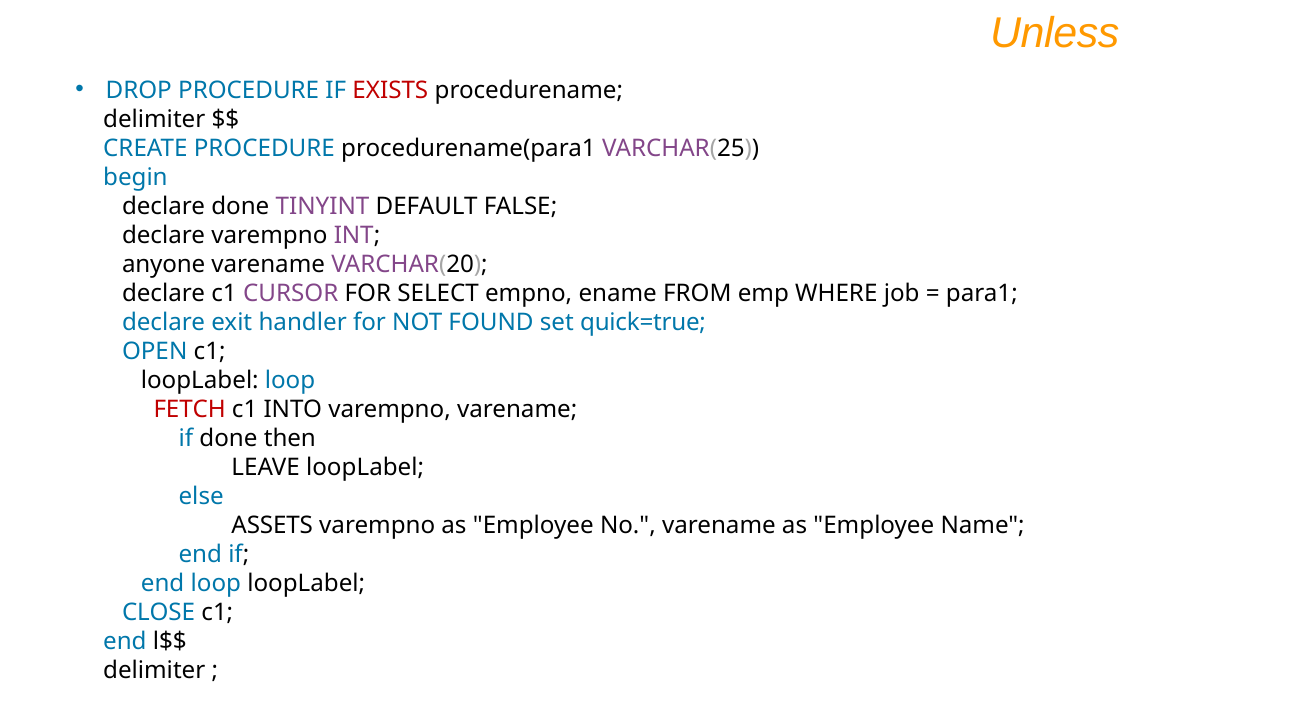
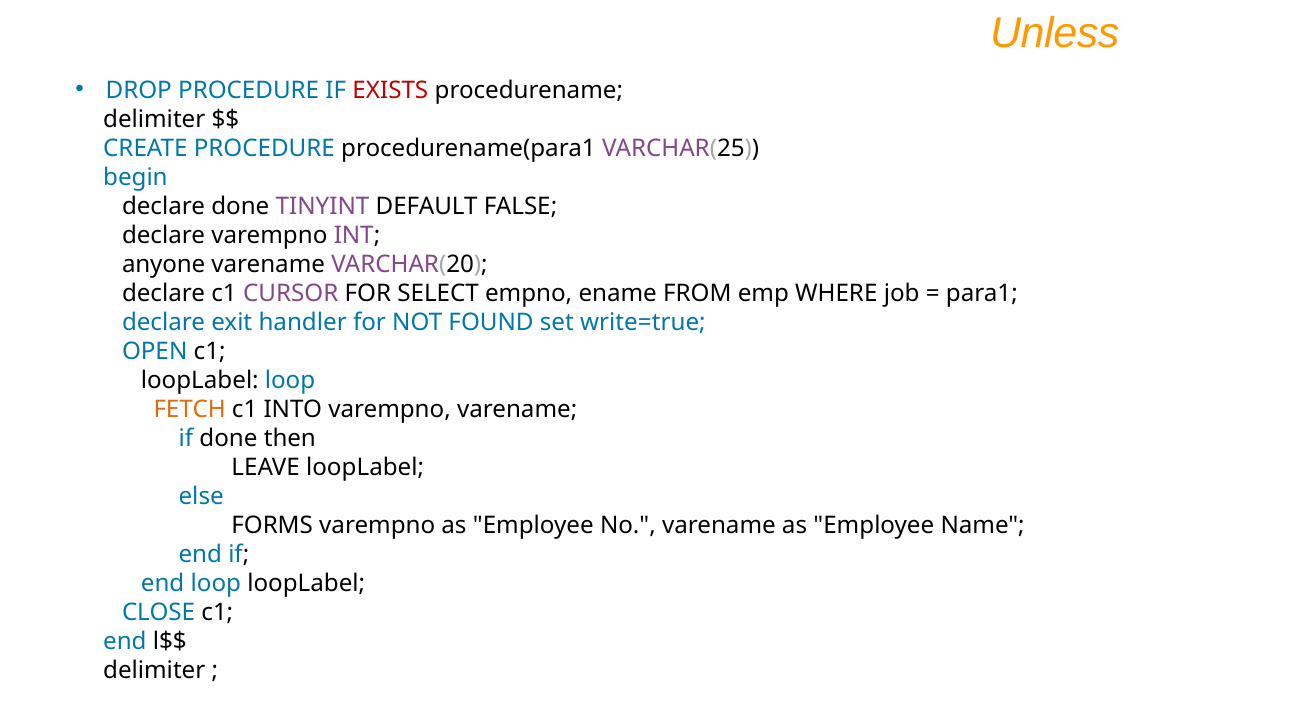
quick=true: quick=true -> write=true
FETCH colour: red -> orange
ASSETS: ASSETS -> FORMS
